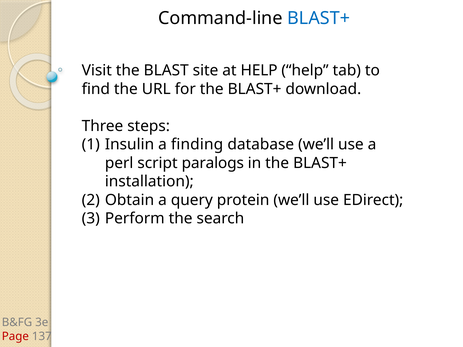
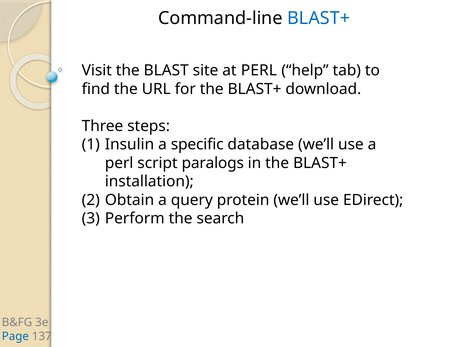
at HELP: HELP -> PERL
finding: finding -> specific
Page colour: red -> blue
